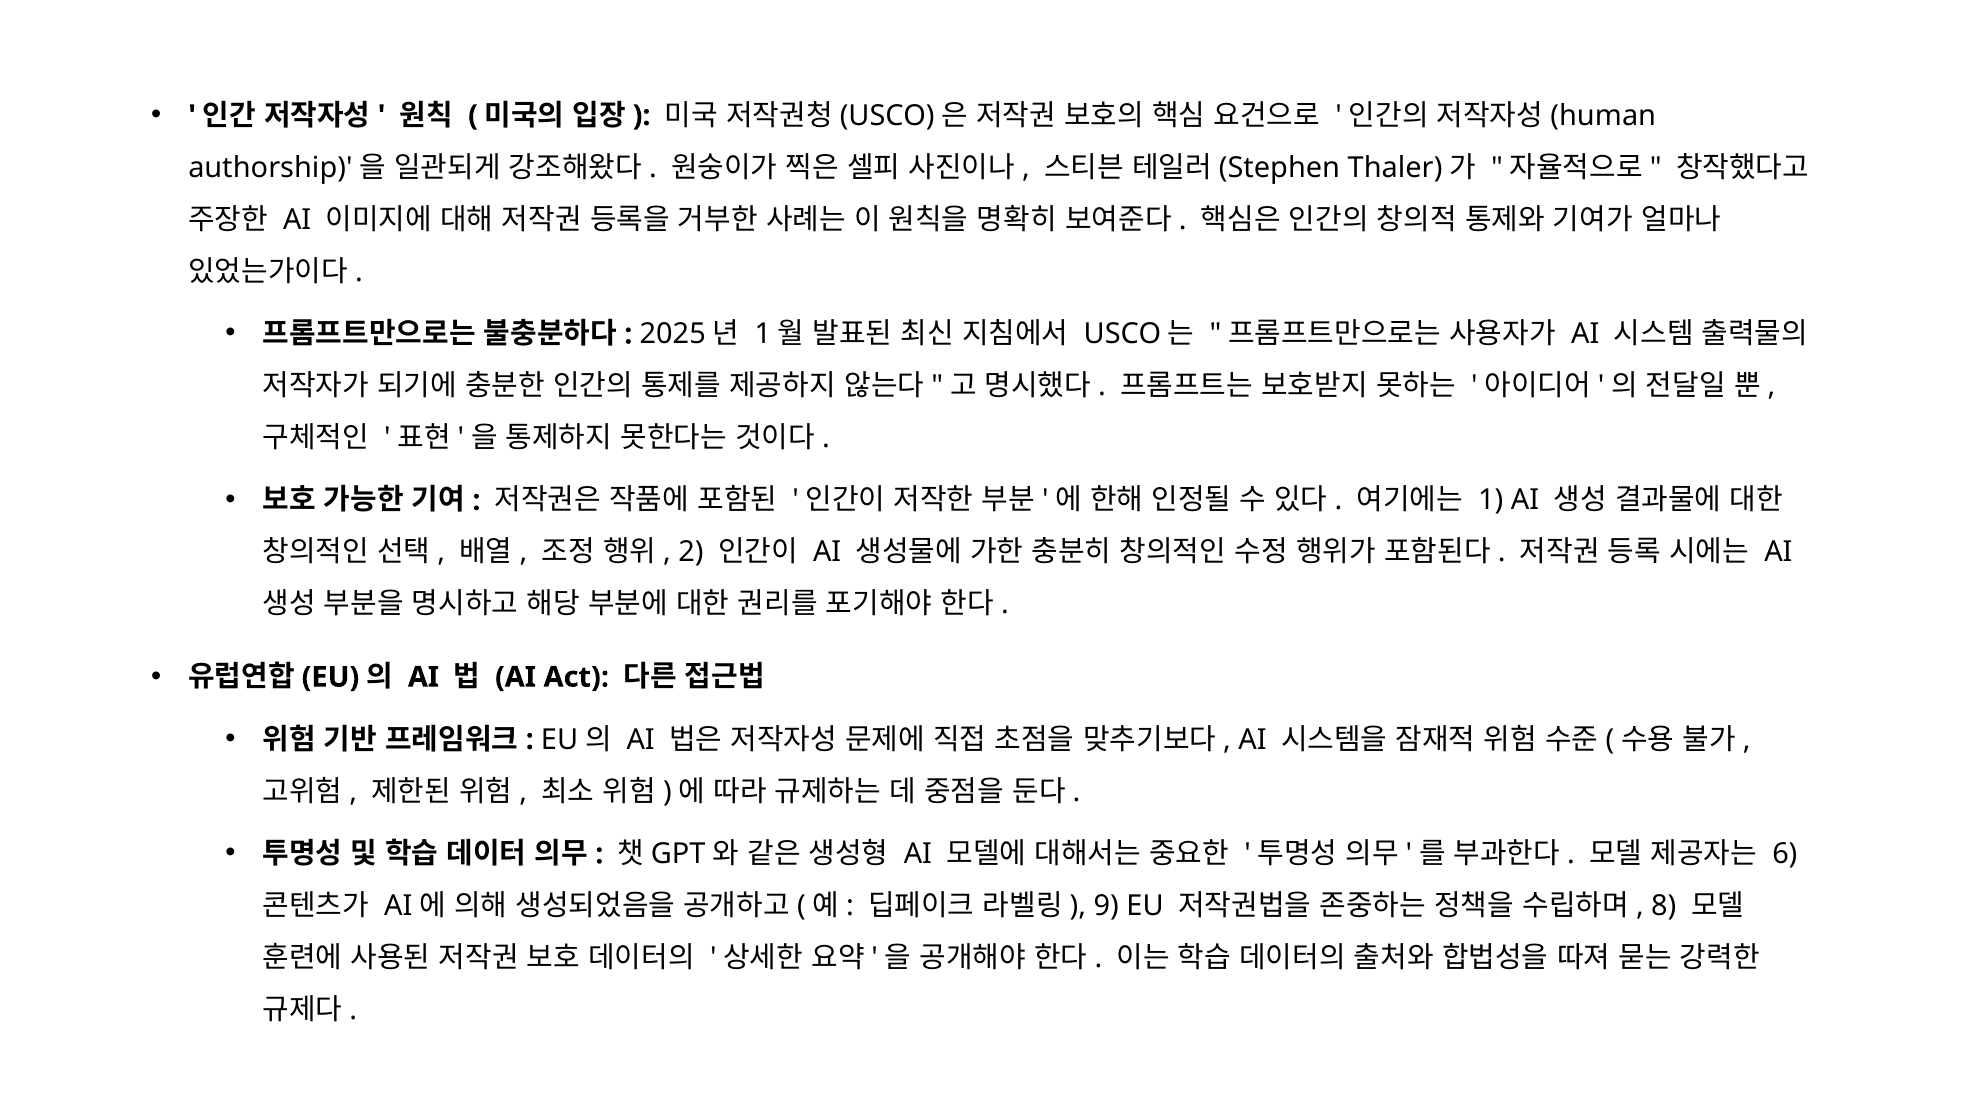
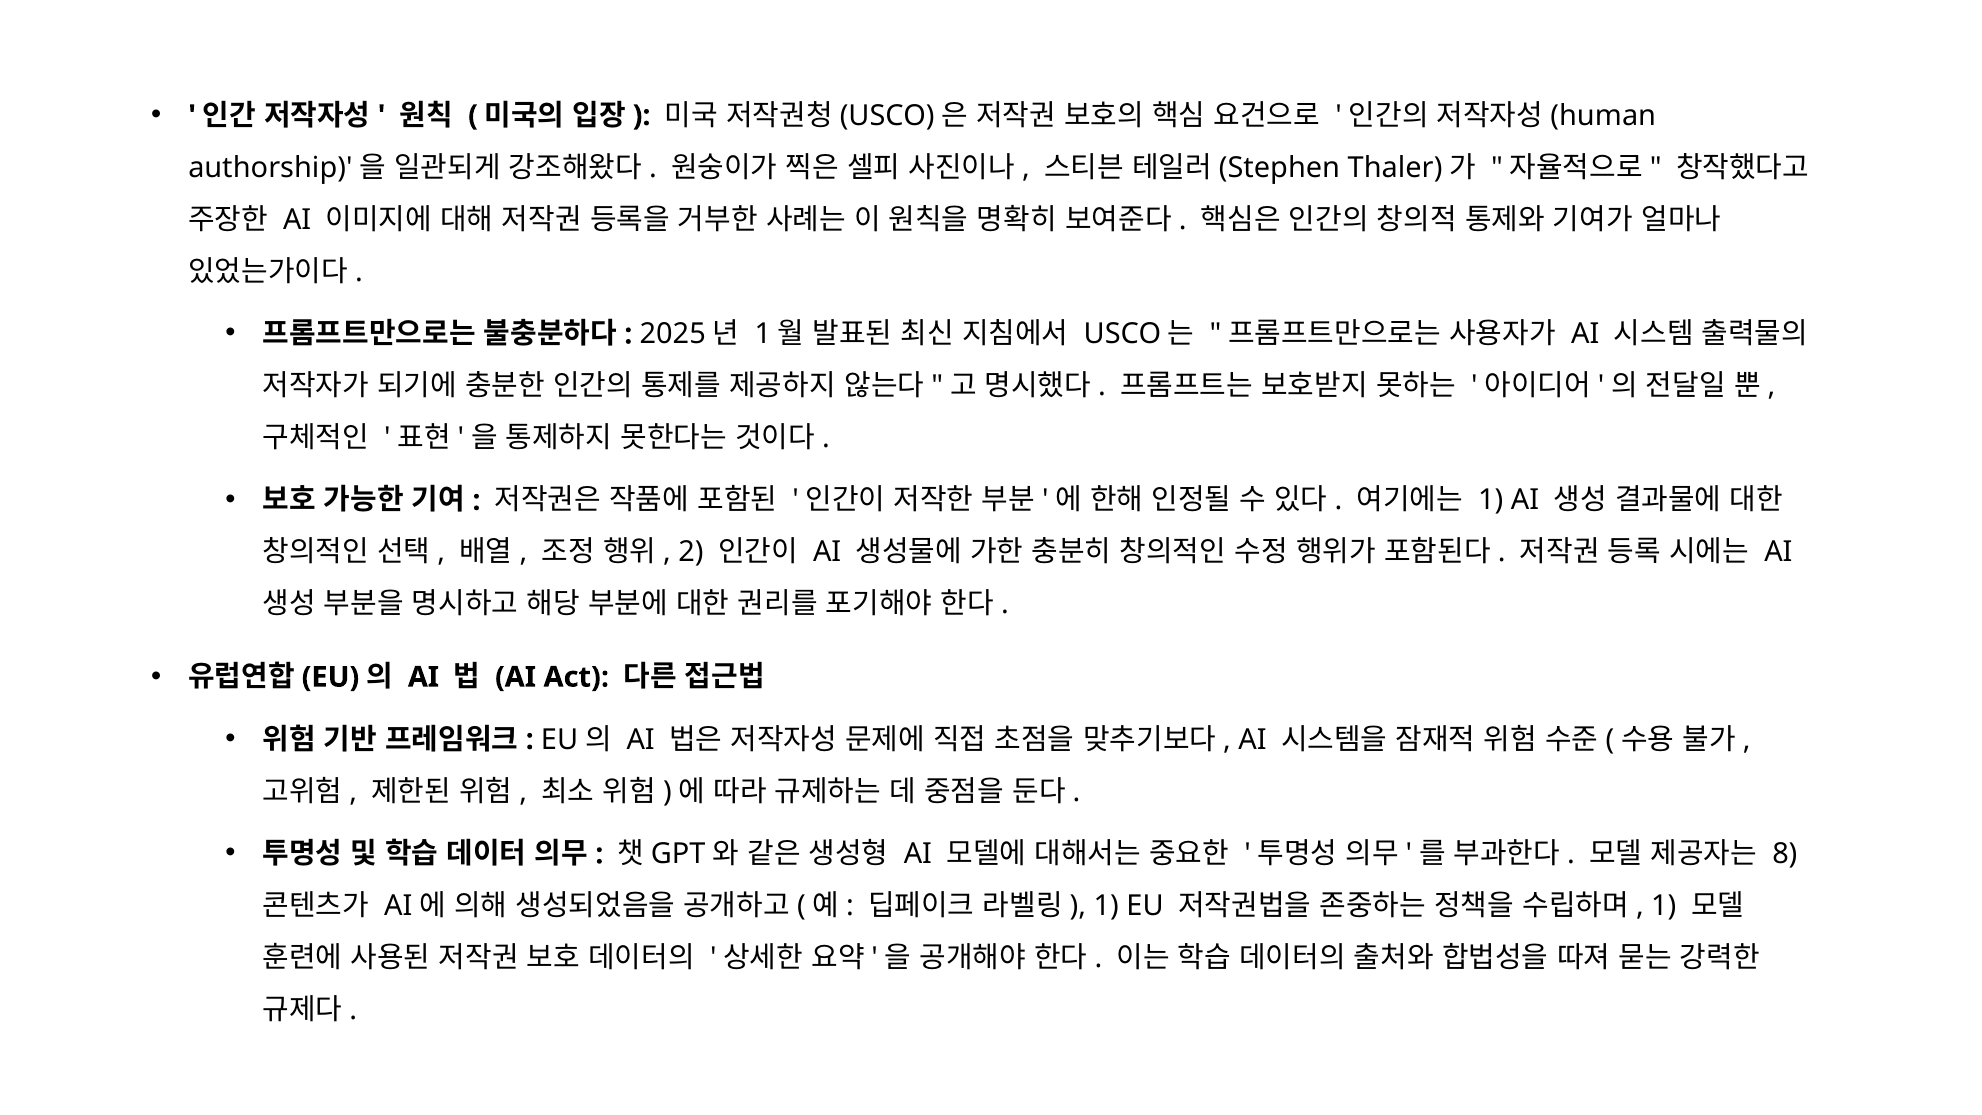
6: 6 -> 8
9 at (1106, 906): 9 -> 1
8 at (1664, 906): 8 -> 1
